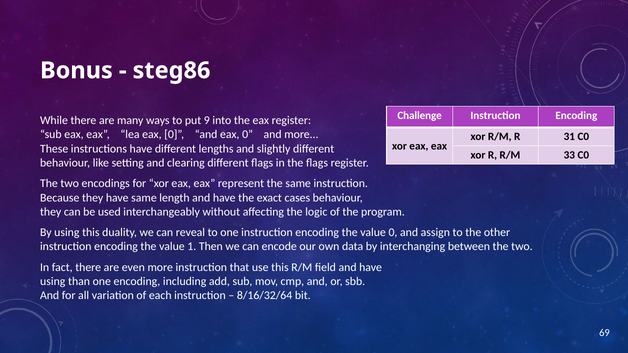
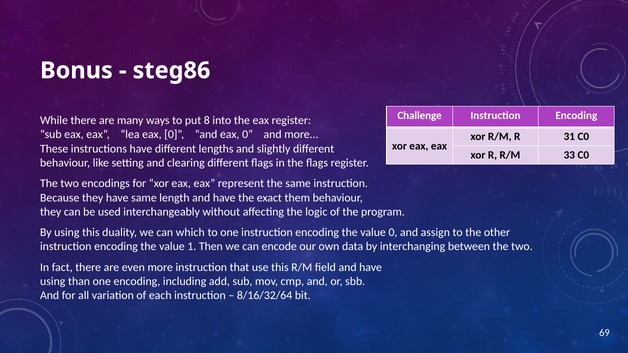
9: 9 -> 8
cases: cases -> them
reveal: reveal -> which
